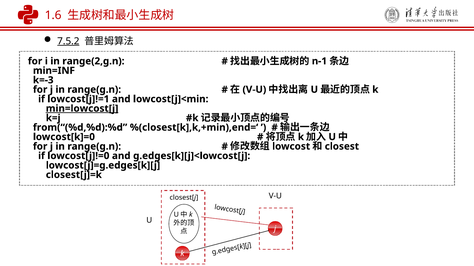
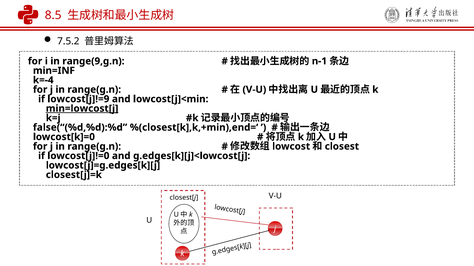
1.6: 1.6 -> 8.5
7.5.2 underline: present -> none
range(2,g.n: range(2,g.n -> range(9,g.n
k=-3: k=-3 -> k=-4
lowcost[j]!=1: lowcost[j]!=1 -> lowcost[j]!=9
from(“(%d,%d):%d: from(“(%d,%d):%d -> false(“(%d,%d):%d
